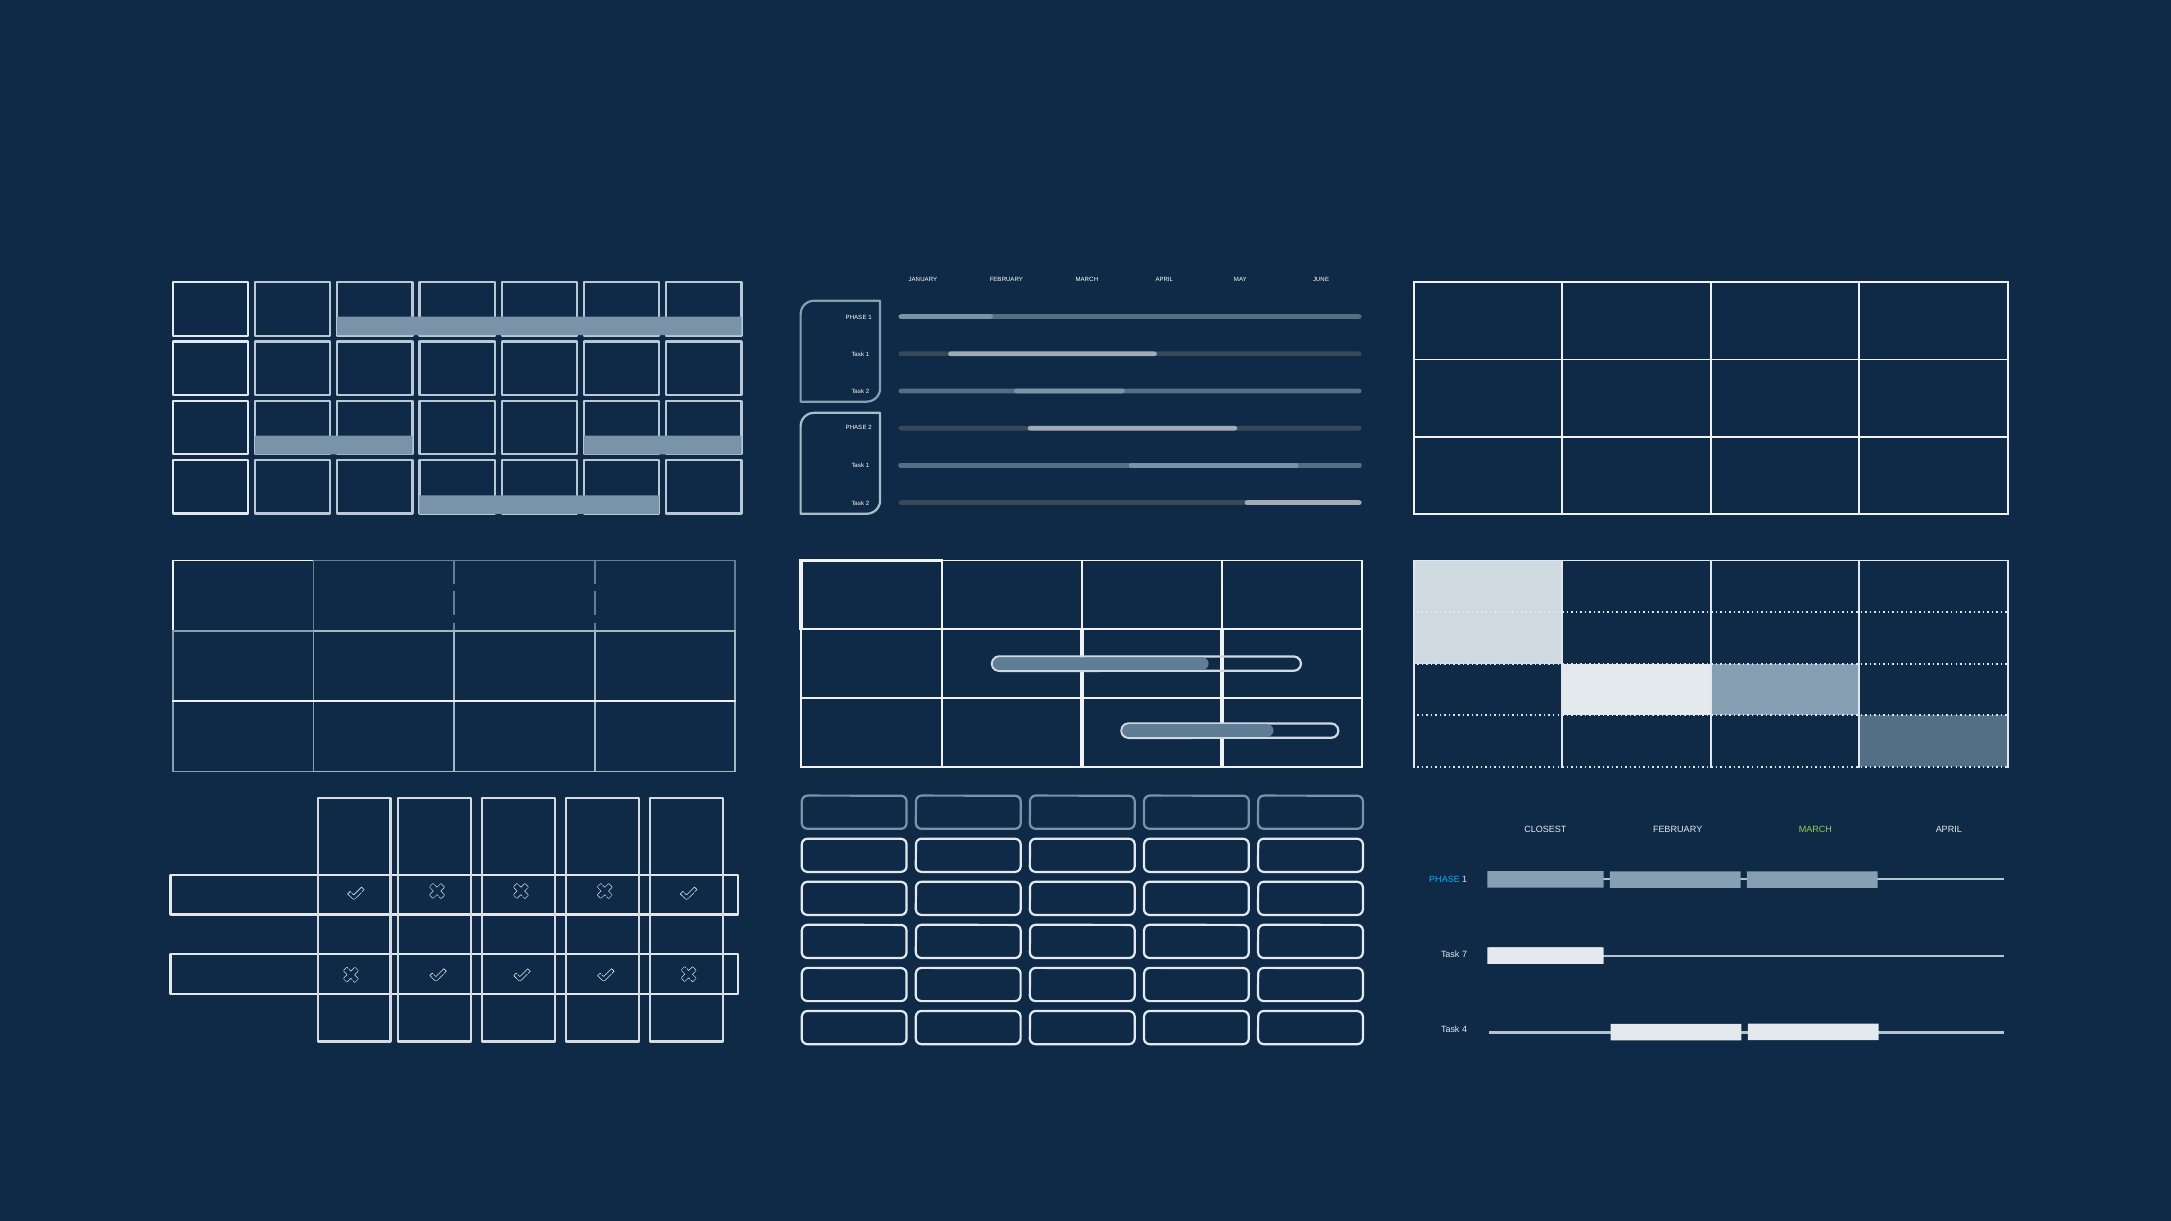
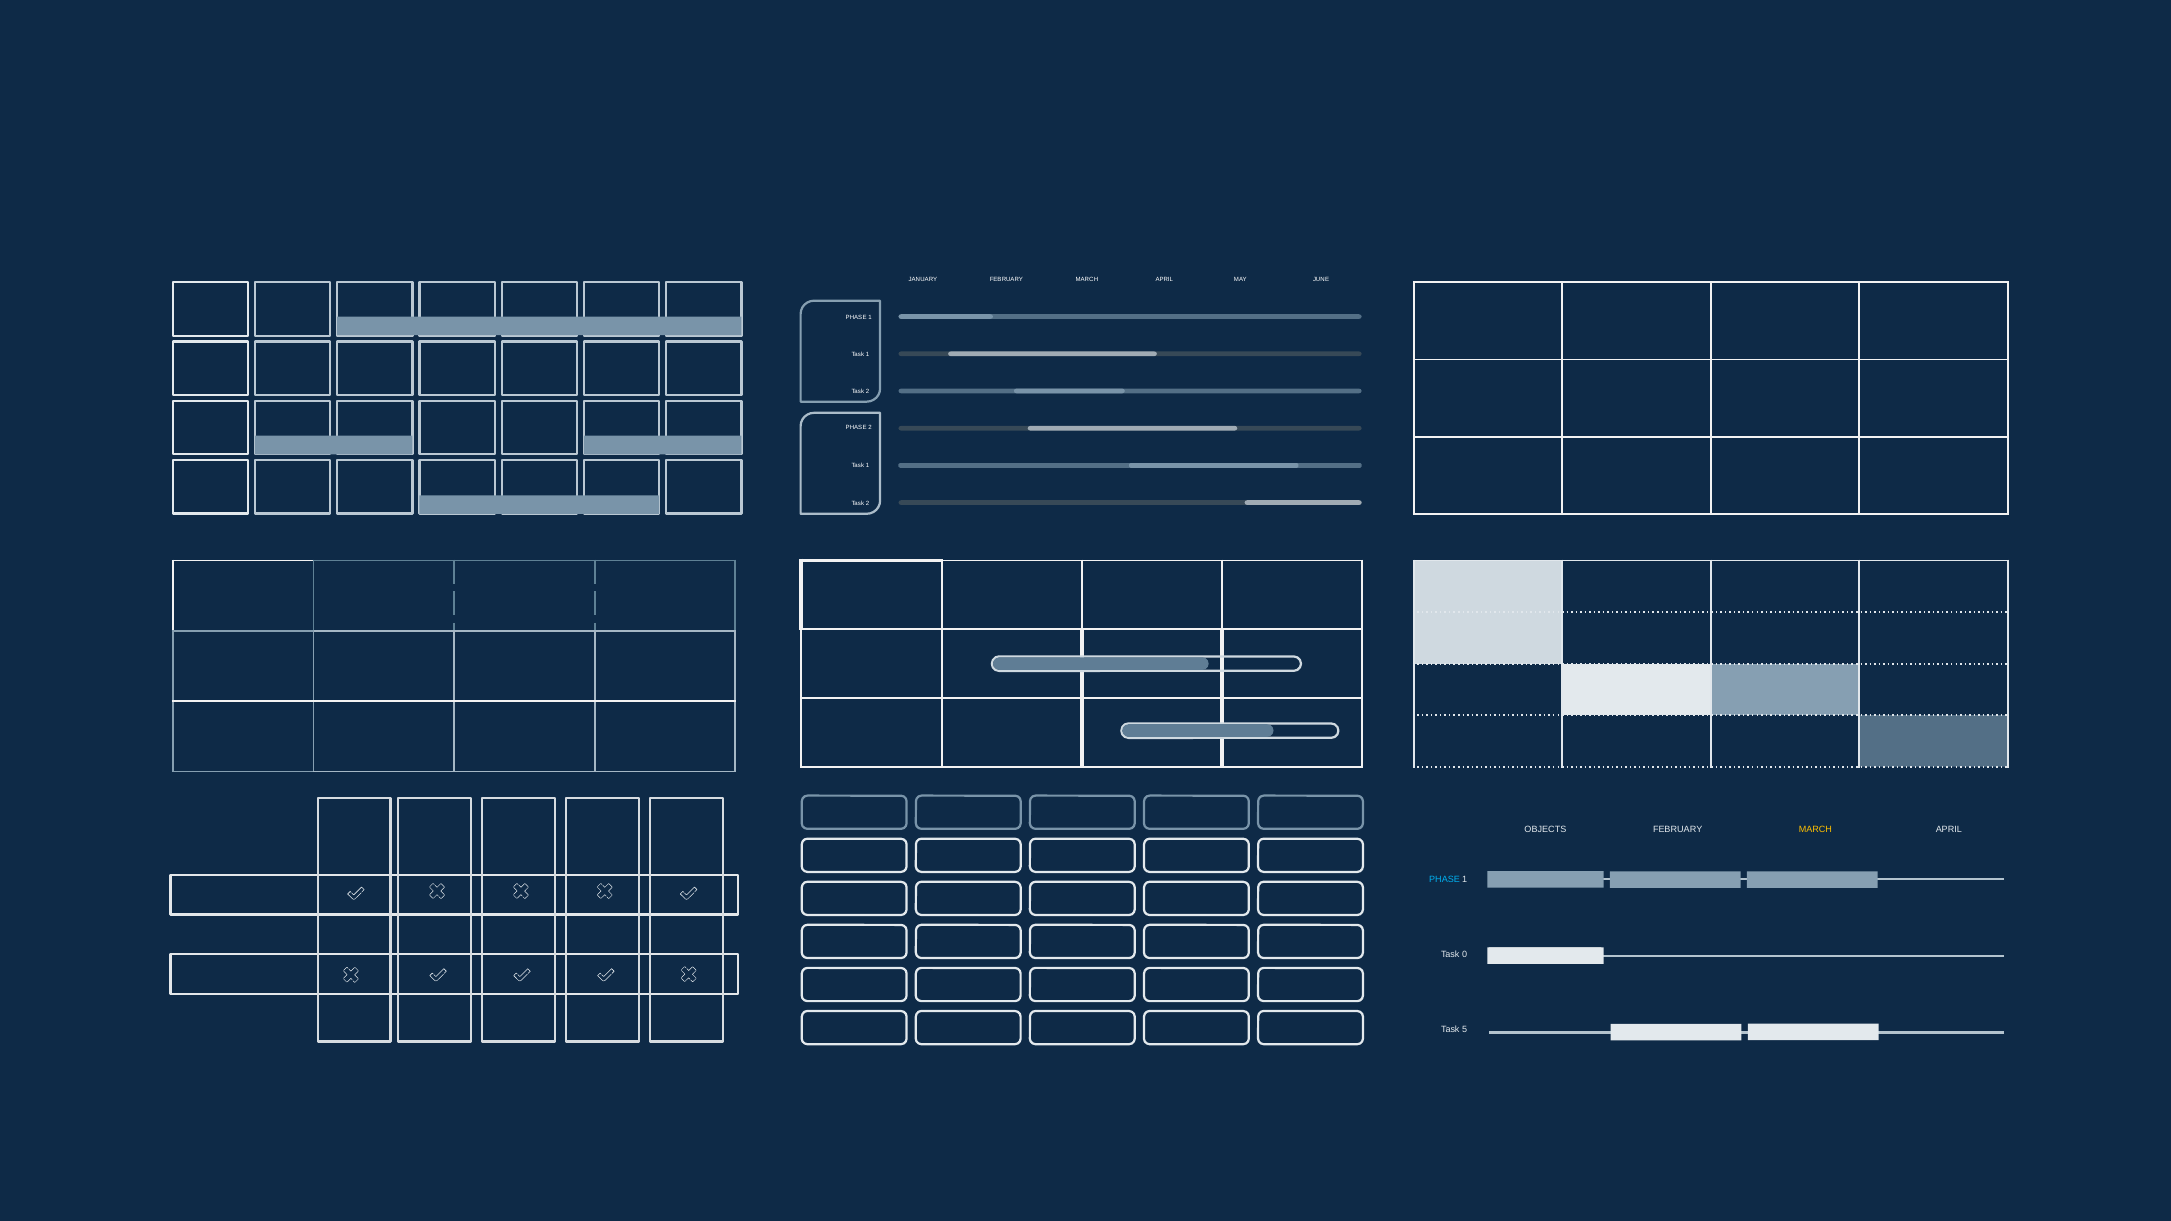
CLOSEST: CLOSEST -> OBJECTS
MARCH at (1815, 830) colour: light green -> yellow
7: 7 -> 0
4: 4 -> 5
